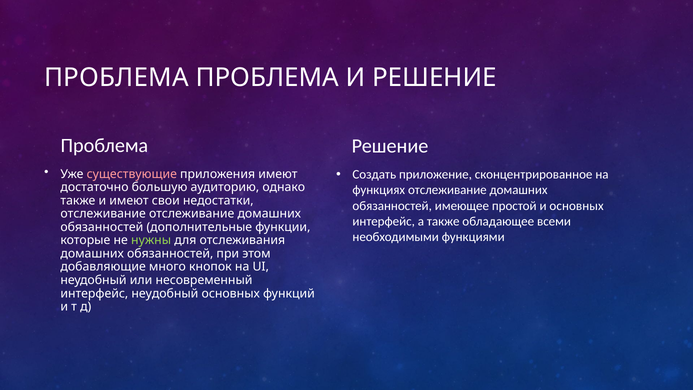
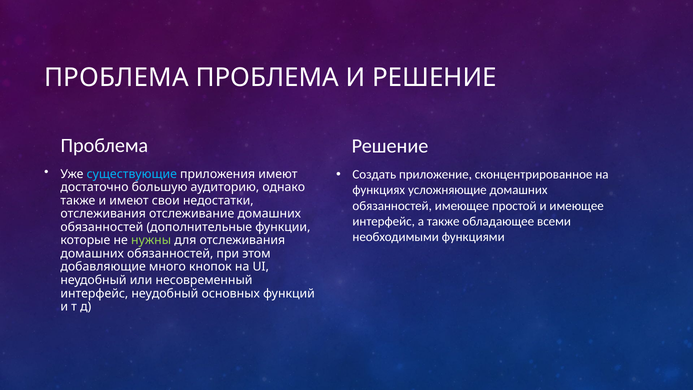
существующие colour: pink -> light blue
функциях отслеживание: отслеживание -> усложняющие
и основных: основных -> имеющее
отслеживание at (103, 214): отслеживание -> отслеживания
